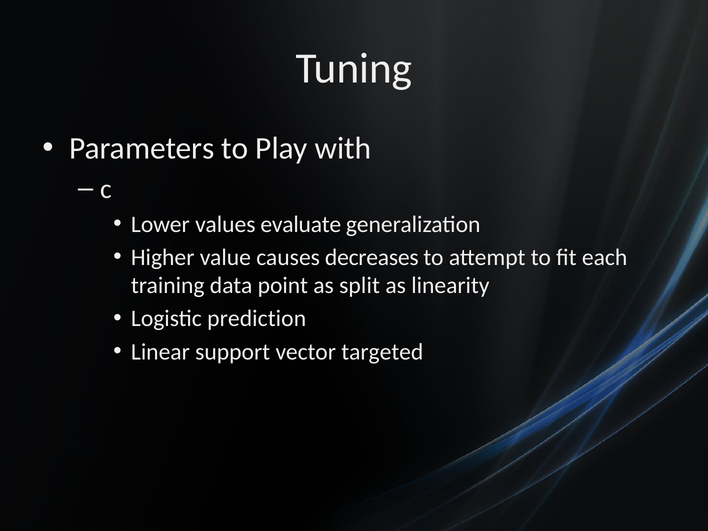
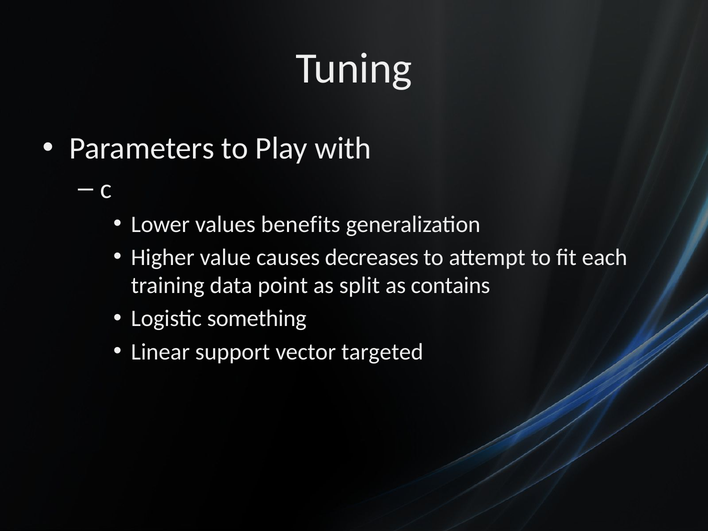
evaluate: evaluate -> benefits
linearity: linearity -> contains
prediction: prediction -> something
